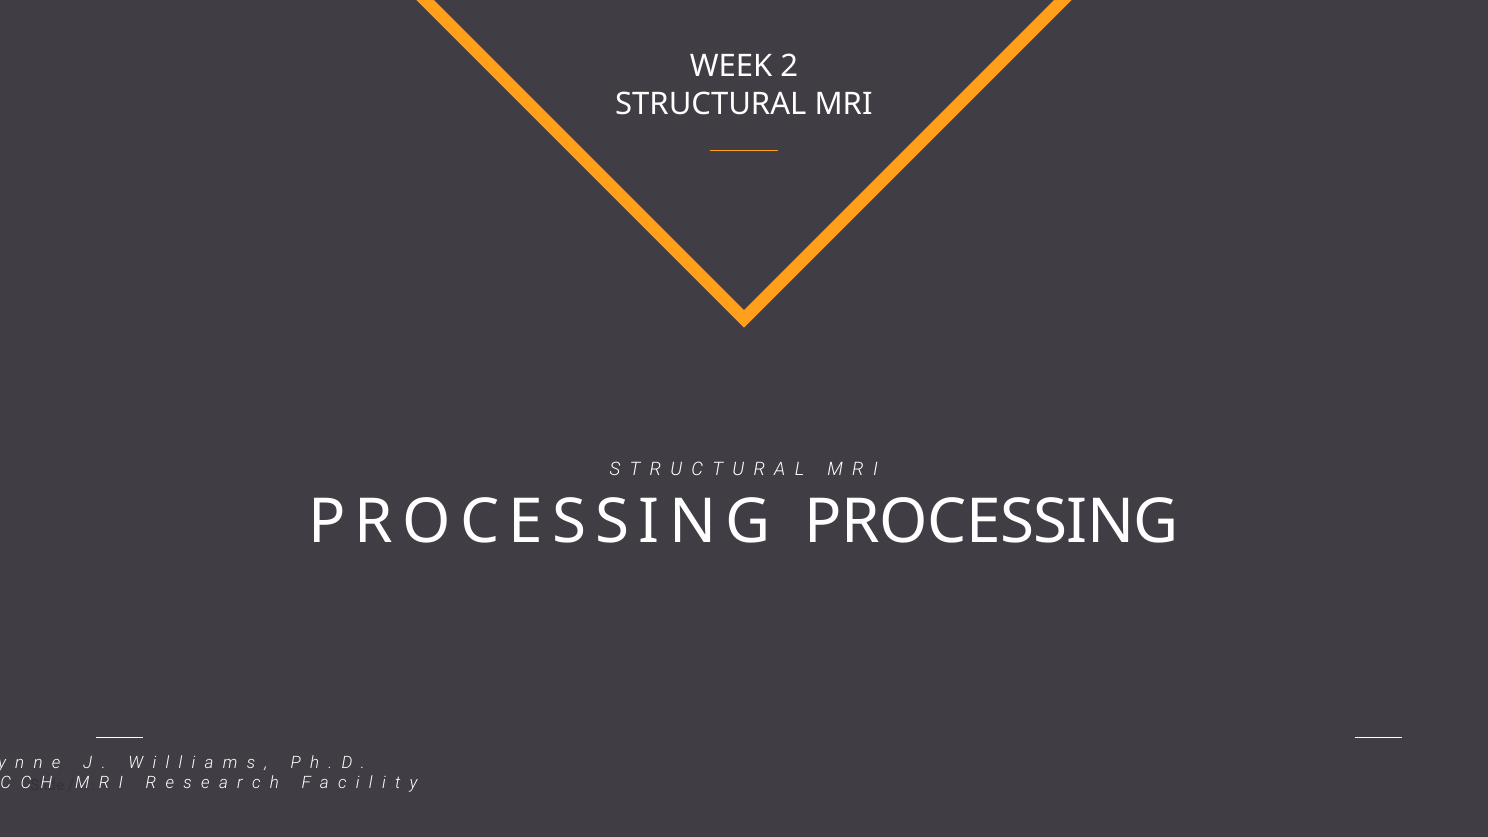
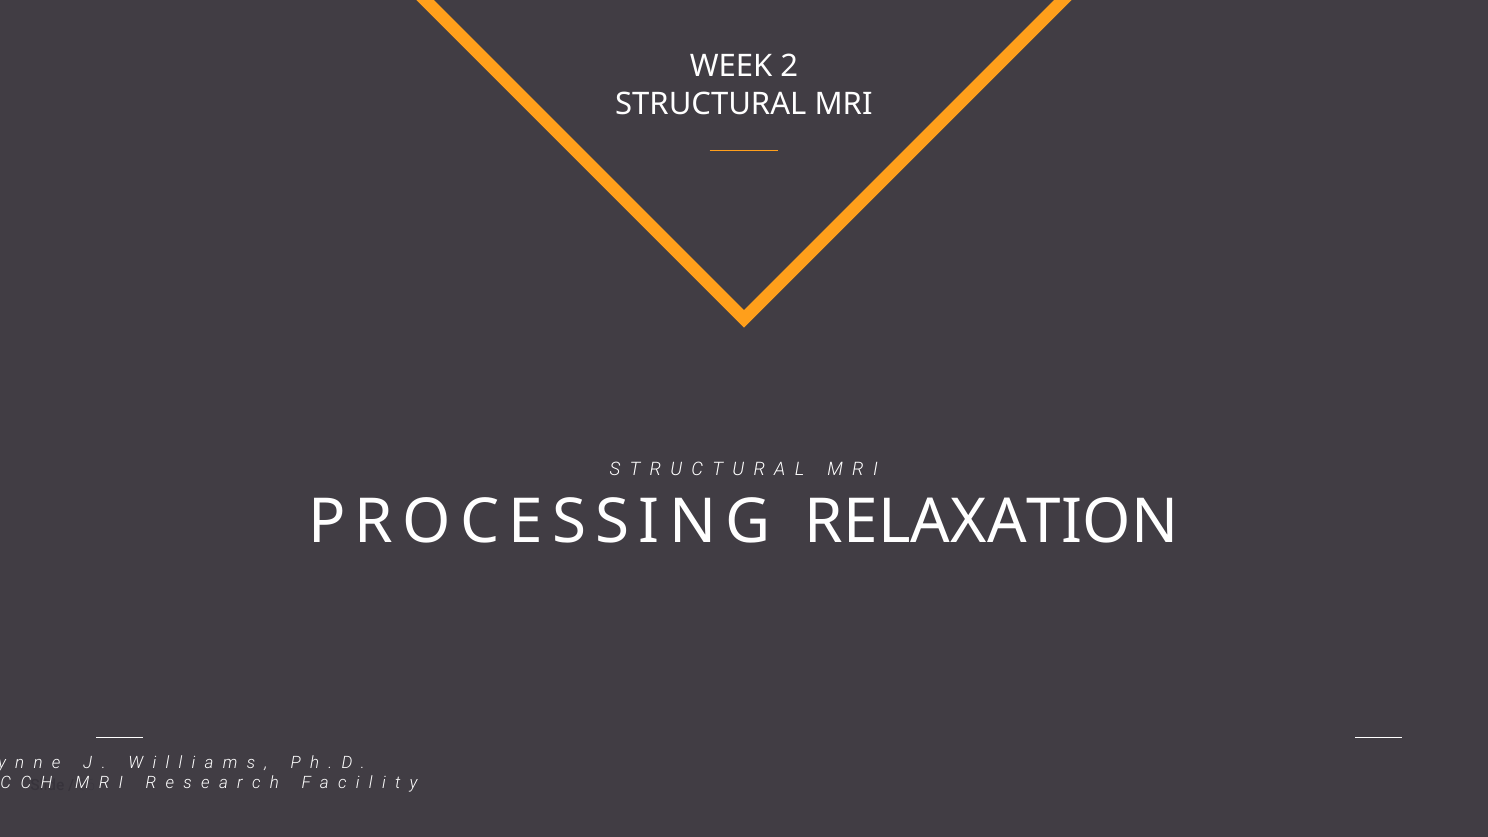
PROCESSING PROCESSING: PROCESSING -> RELAXATION
